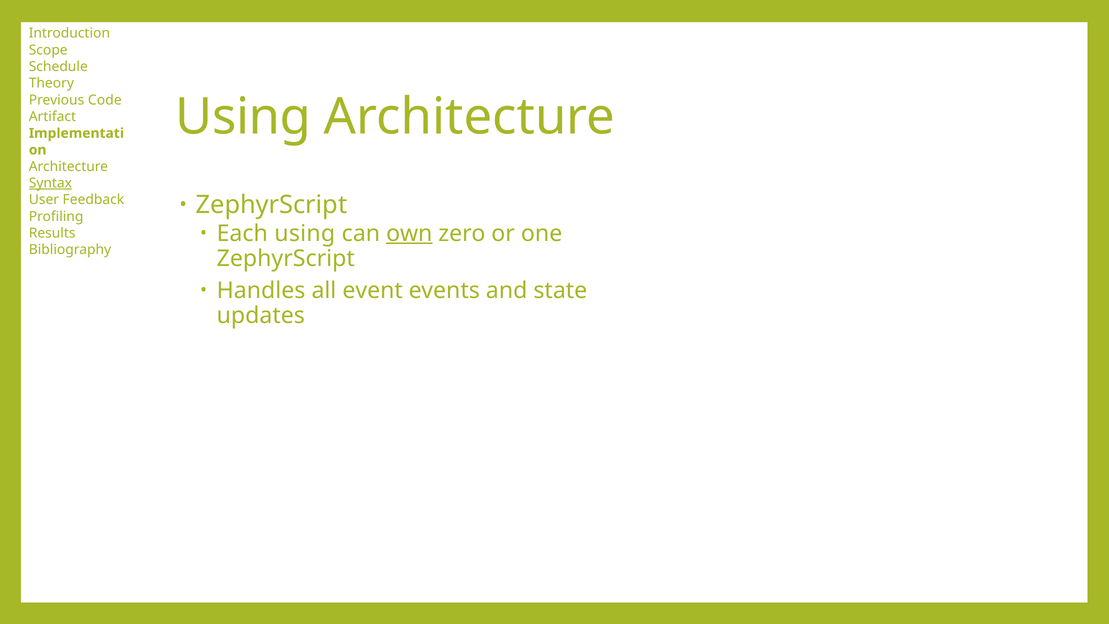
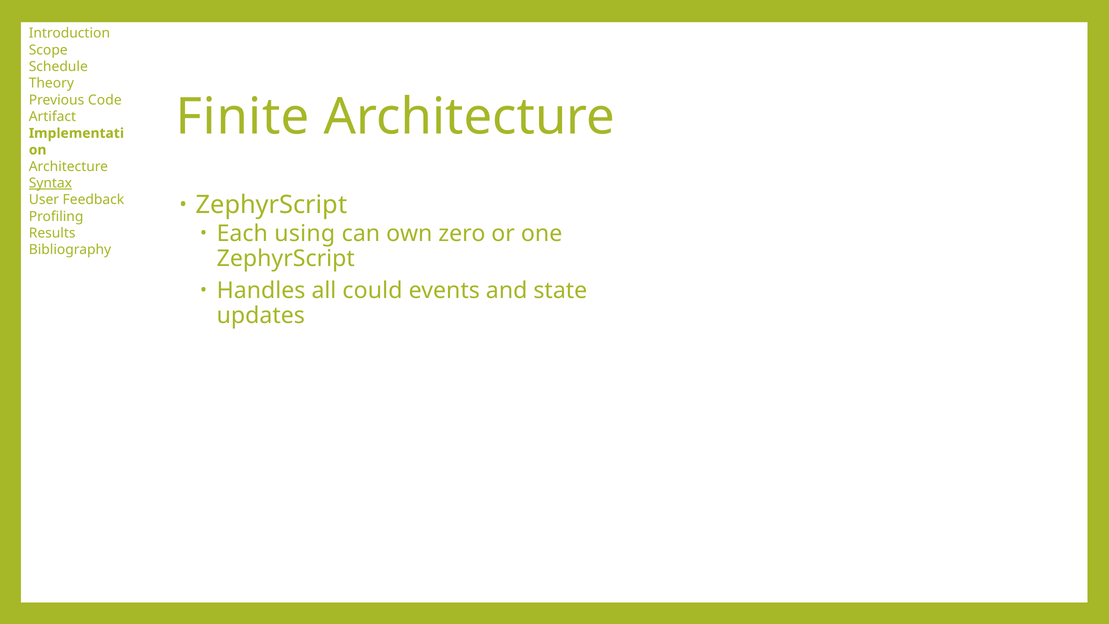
Using at (243, 117): Using -> Finite
own underline: present -> none
event: event -> could
